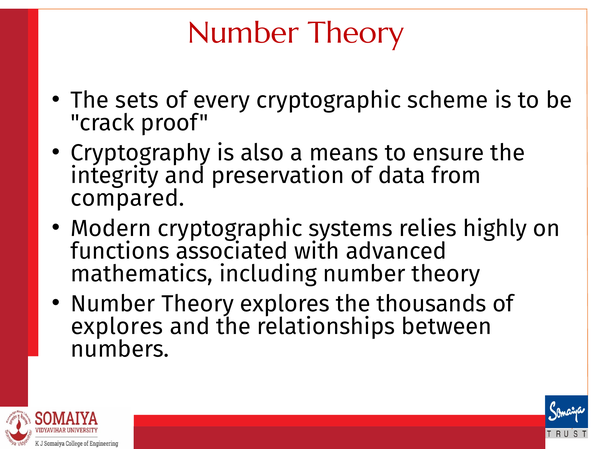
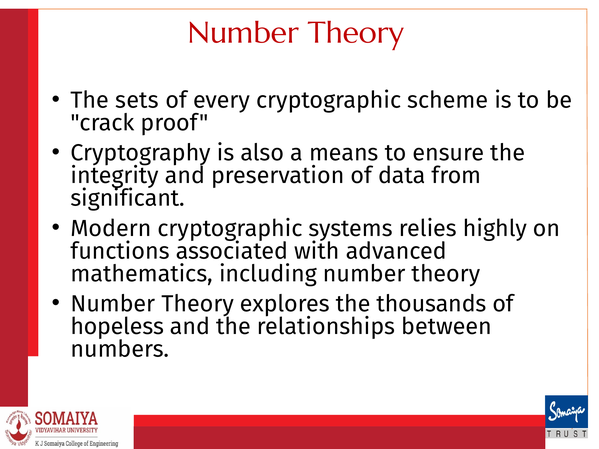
compared: compared -> significant
explores at (117, 327): explores -> hopeless
